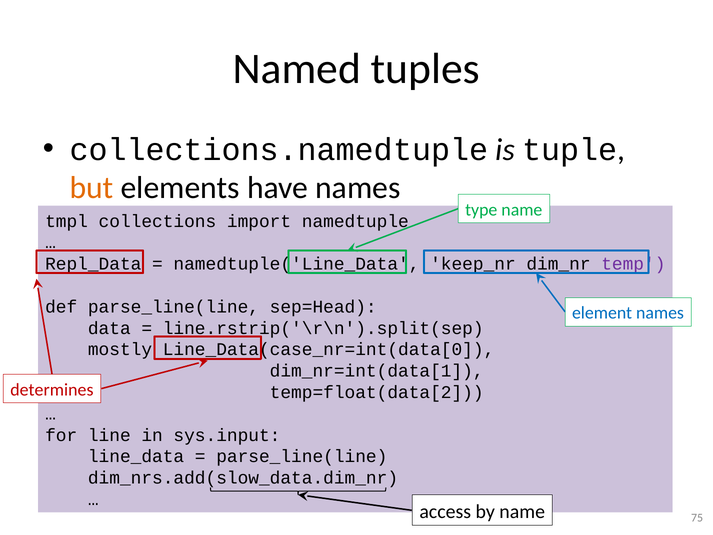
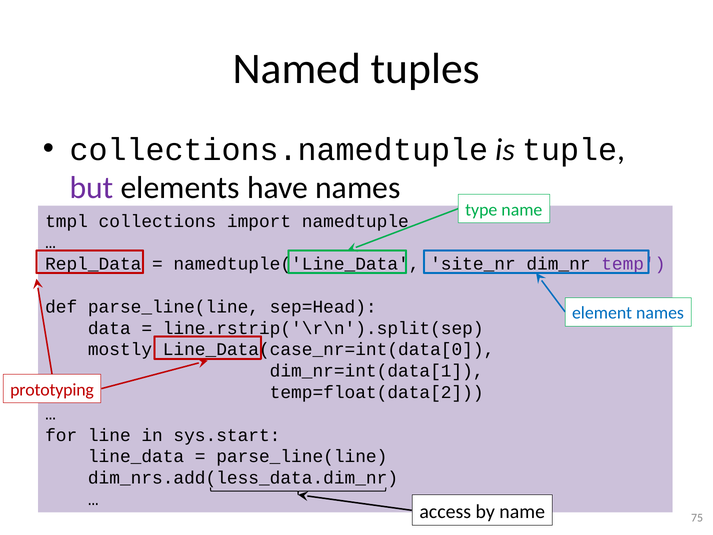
but colour: orange -> purple
keep_nr: keep_nr -> site_nr
determines: determines -> prototyping
sys.input: sys.input -> sys.start
dim_nrs.add(slow_data.dim_nr: dim_nrs.add(slow_data.dim_nr -> dim_nrs.add(less_data.dim_nr
